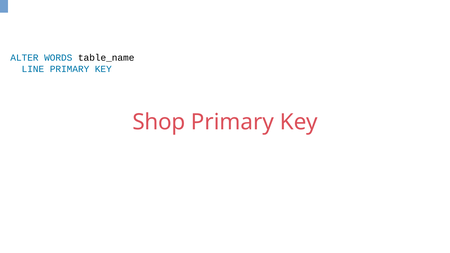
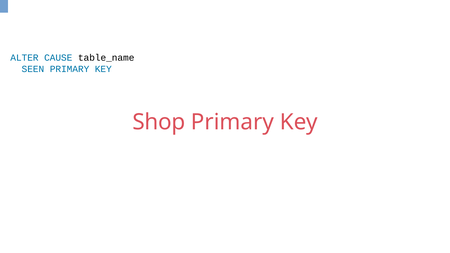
WORDS: WORDS -> CAUSE
LINE: LINE -> SEEN
